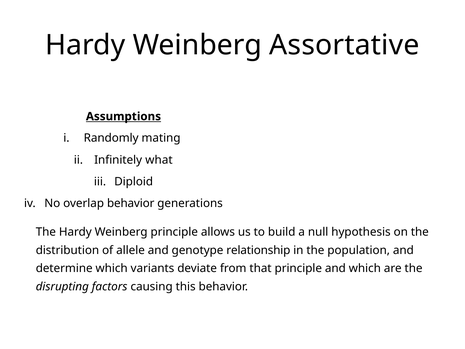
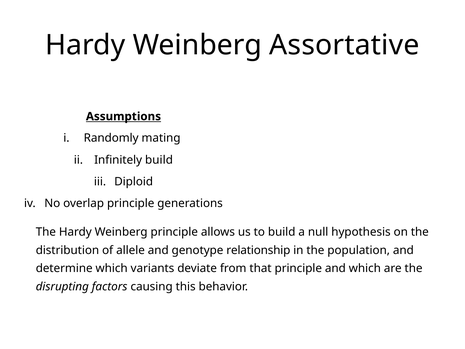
Infinitely what: what -> build
overlap behavior: behavior -> principle
